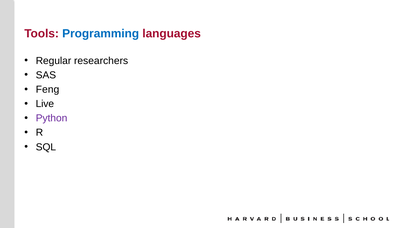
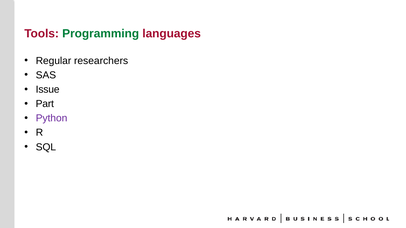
Programming colour: blue -> green
Feng: Feng -> Issue
Live: Live -> Part
